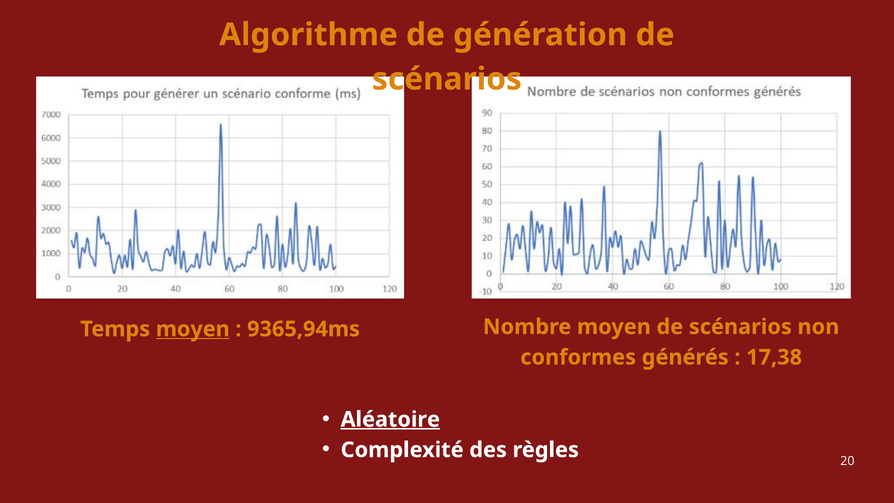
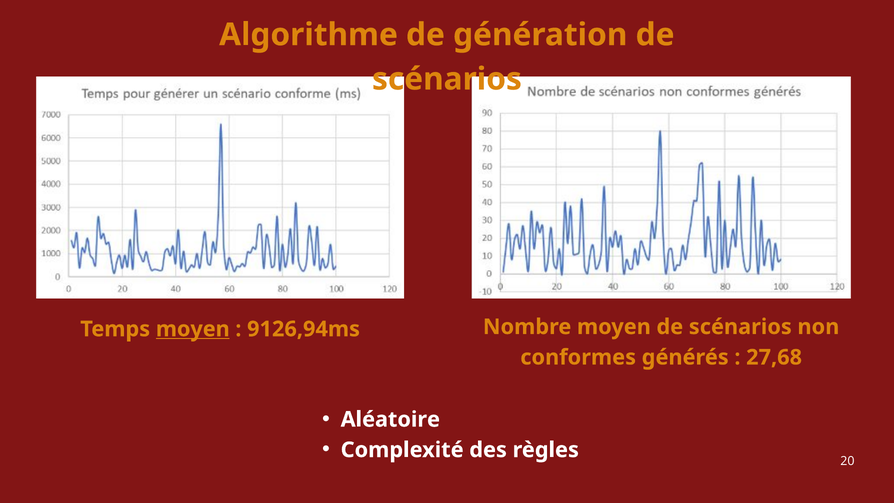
9365,94ms: 9365,94ms -> 9126,94ms
17,38: 17,38 -> 27,68
Aléatoire underline: present -> none
